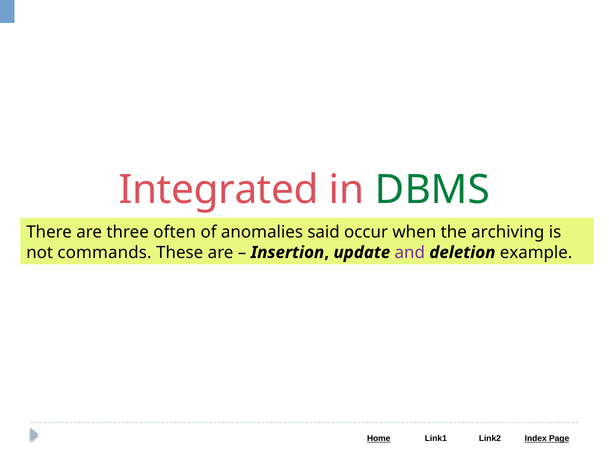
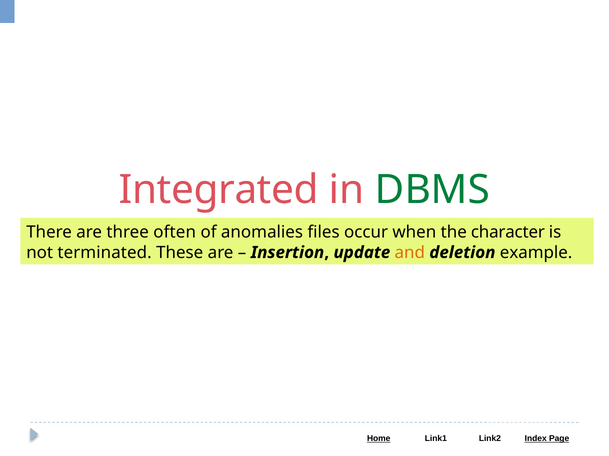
said: said -> files
archiving: archiving -> character
commands: commands -> terminated
and colour: purple -> orange
